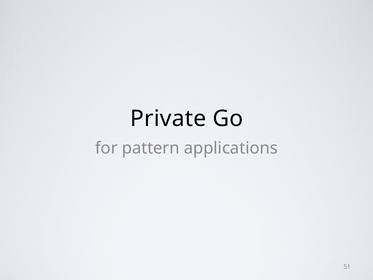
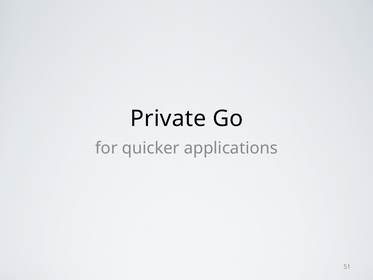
pattern: pattern -> quicker
